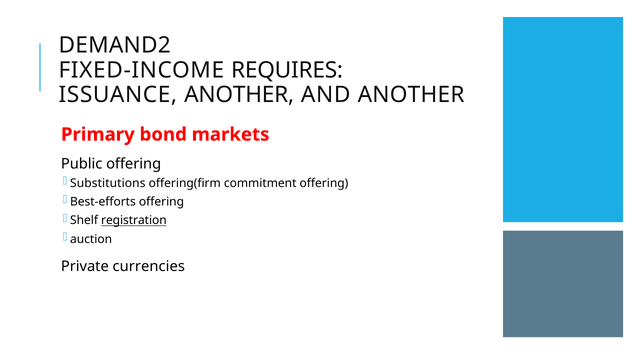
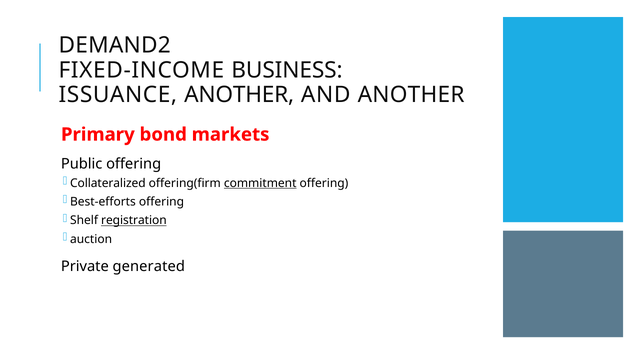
REQUIRES: REQUIRES -> BUSINESS
Substitutions: Substitutions -> Collateralized
commitment underline: none -> present
currencies: currencies -> generated
